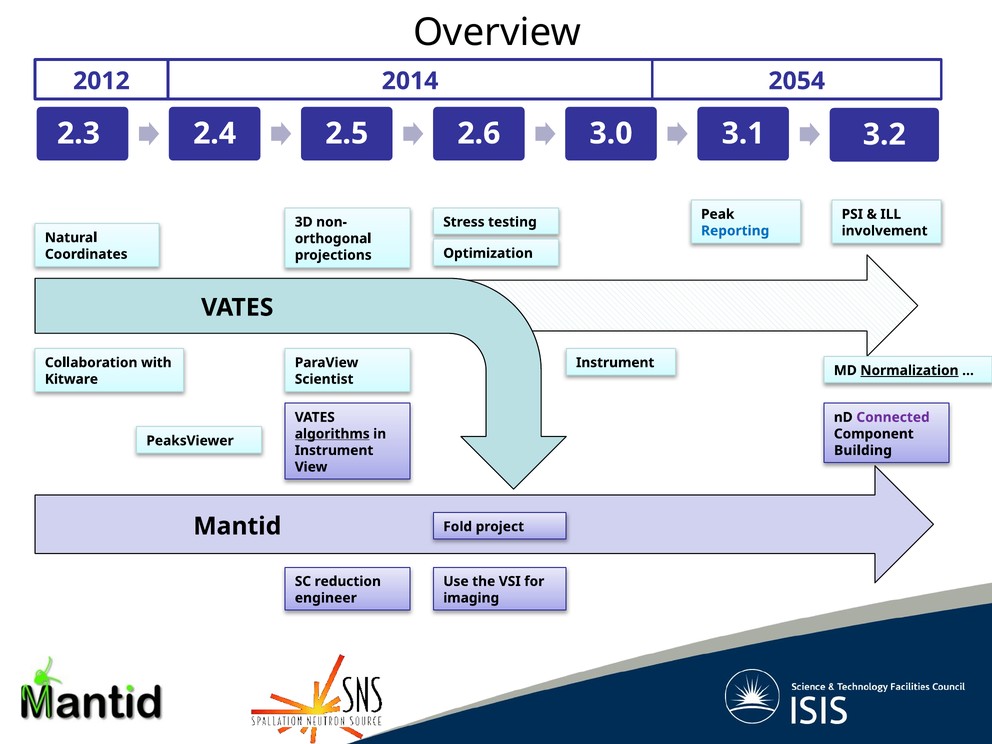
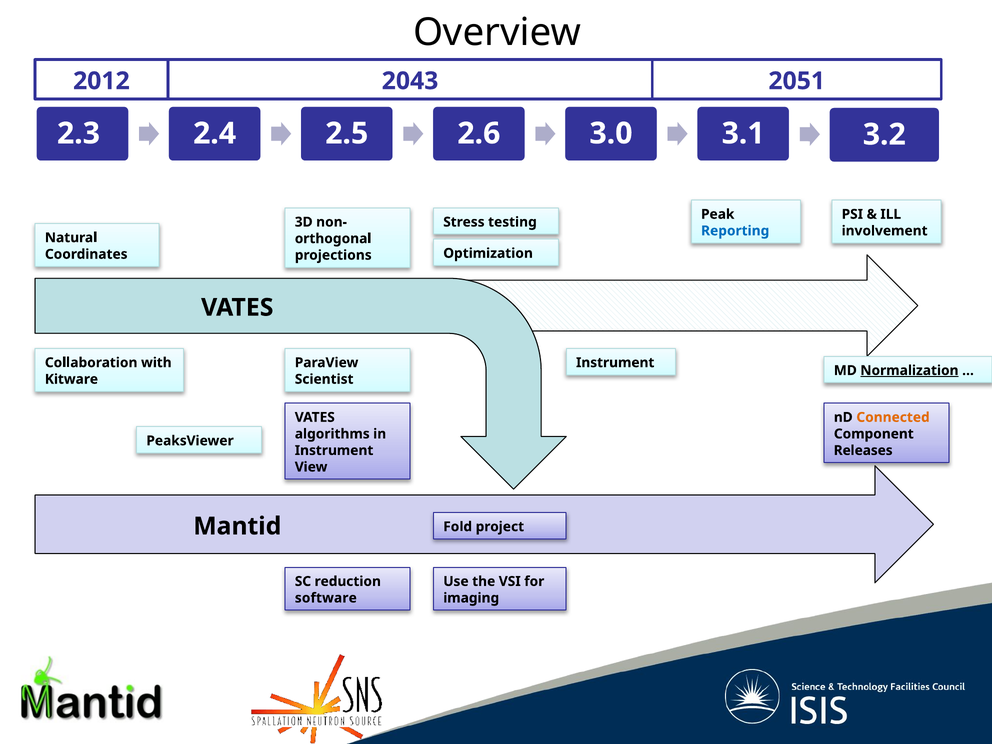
2014: 2014 -> 2043
2054: 2054 -> 2051
Connected colour: purple -> orange
algorithms underline: present -> none
Building: Building -> Releases
engineer: engineer -> software
